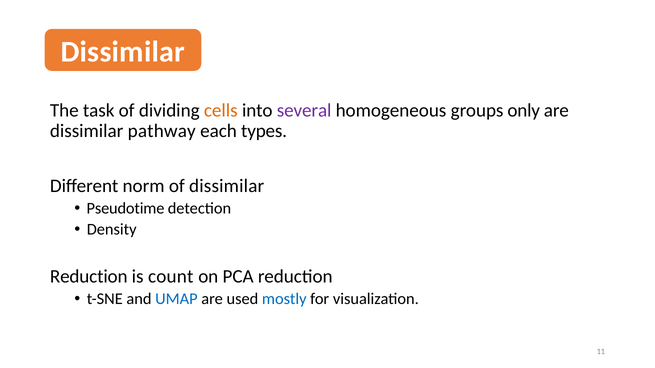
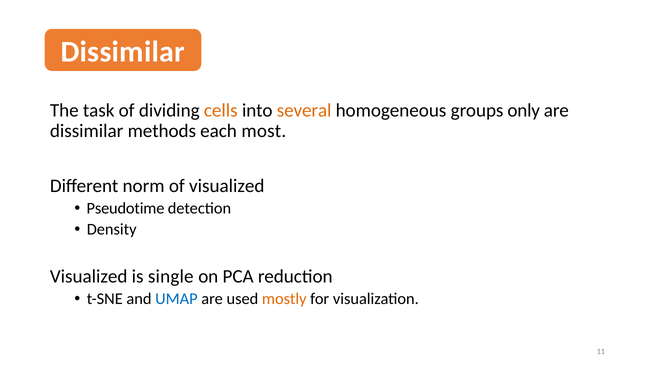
several colour: purple -> orange
pathway: pathway -> methods
types: types -> most
of dissimilar: dissimilar -> visualized
Reduction at (89, 277): Reduction -> Visualized
count: count -> single
mostly colour: blue -> orange
